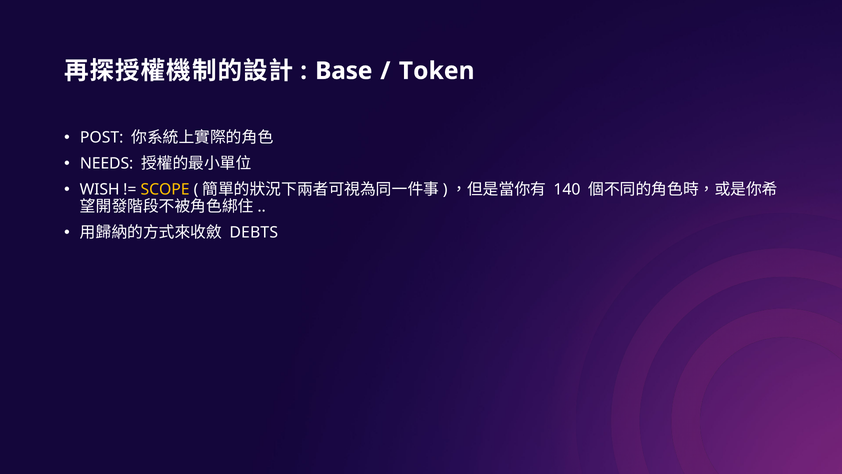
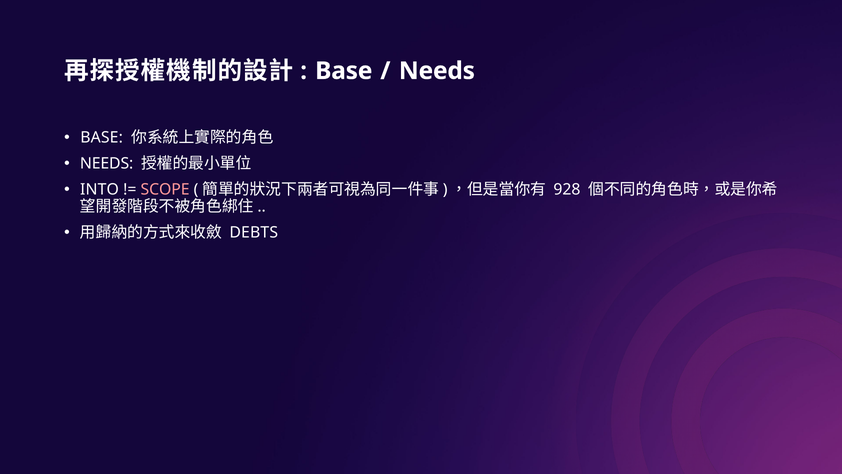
Token at (437, 71): Token -> Needs
POST at (102, 138): POST -> BASE
WISH: WISH -> INTO
SCOPE colour: yellow -> pink
140: 140 -> 928
